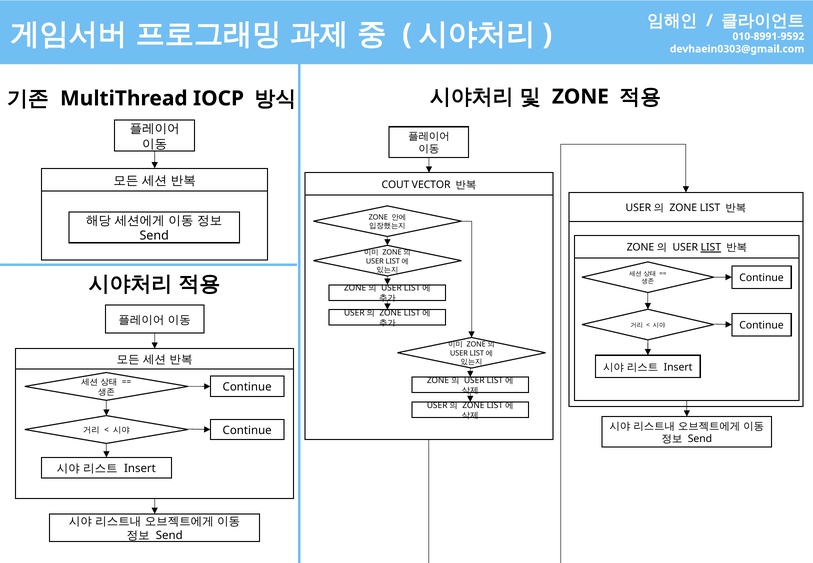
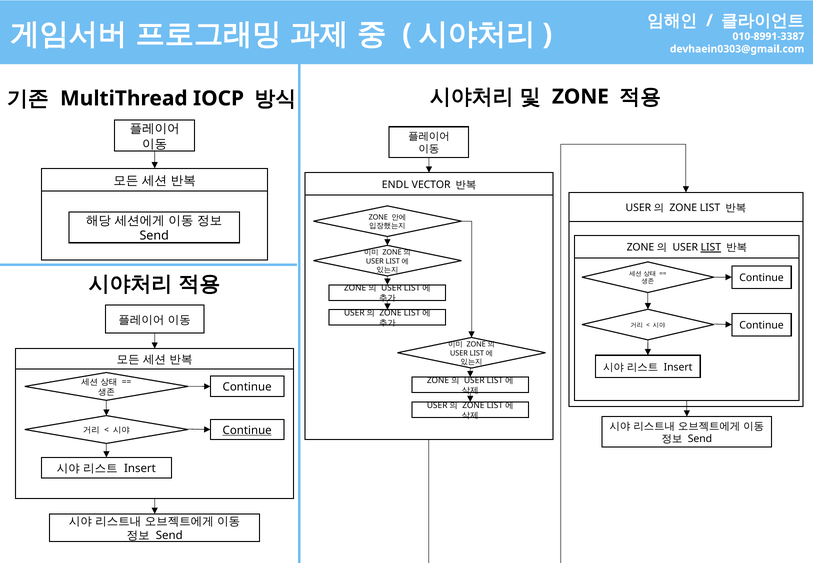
010-8991-9592: 010-8991-9592 -> 010-8991-3387
COUT: COUT -> ENDL
Continue at (247, 430) underline: none -> present
